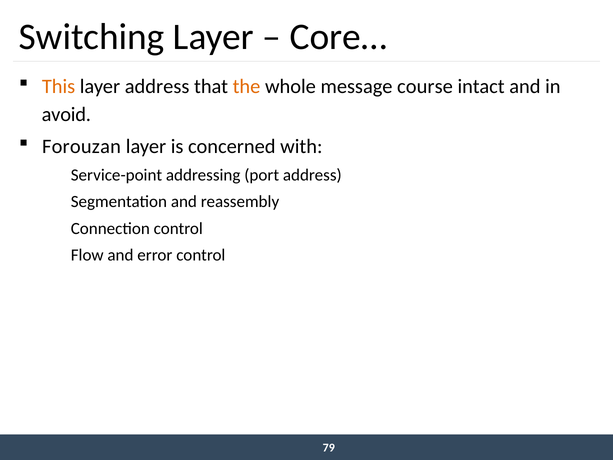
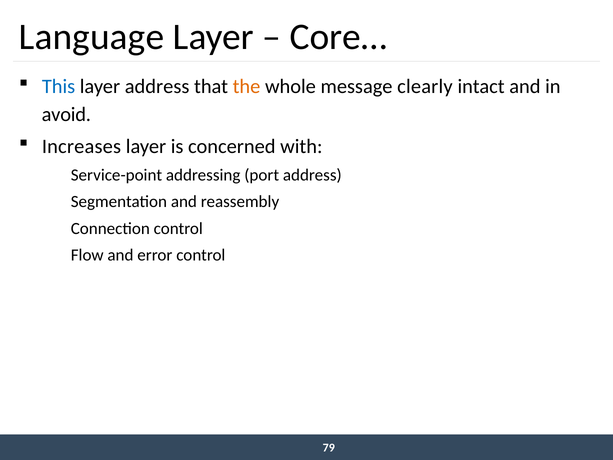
Switching: Switching -> Language
This colour: orange -> blue
course: course -> clearly
Forouzan: Forouzan -> Increases
